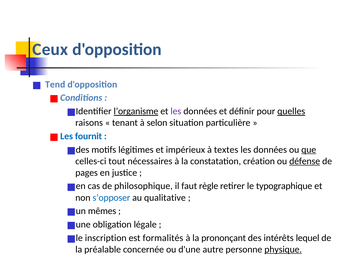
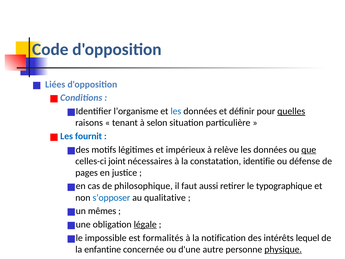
Ceux: Ceux -> Code
Tend: Tend -> Liées
l’organisme underline: present -> none
les at (176, 111) colour: purple -> blue
textes: textes -> relève
tout: tout -> joint
création: création -> identifie
défense underline: present -> none
règle: règle -> aussi
légale underline: none -> present
inscription: inscription -> impossible
prononçant: prononçant -> notification
préalable: préalable -> enfantine
